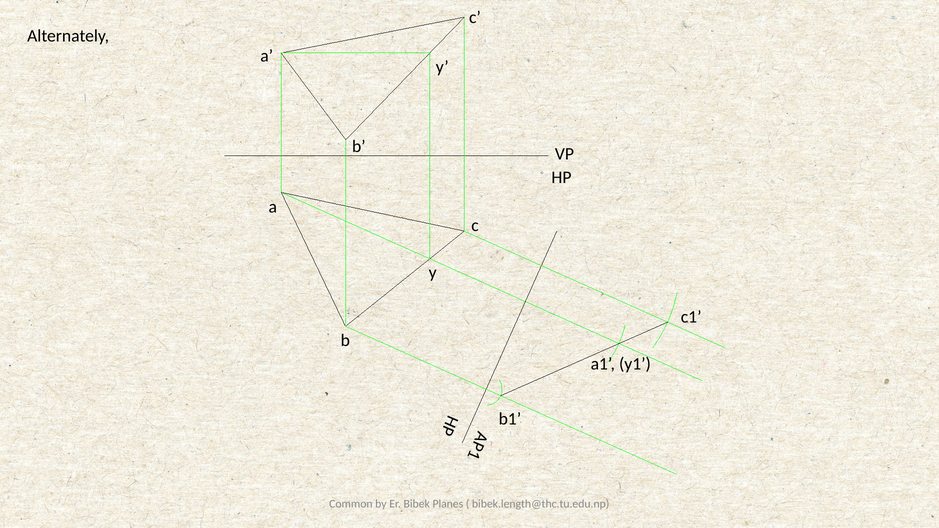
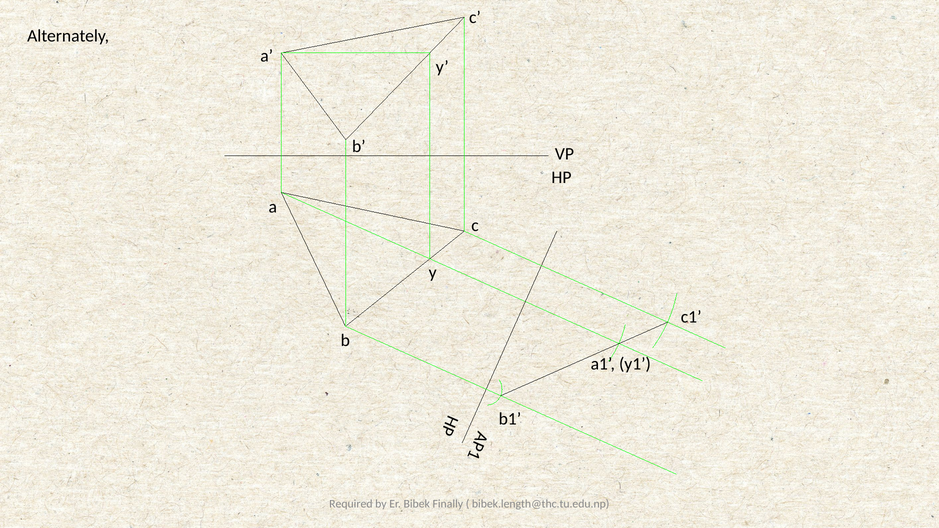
Common: Common -> Required
Planes: Planes -> Finally
